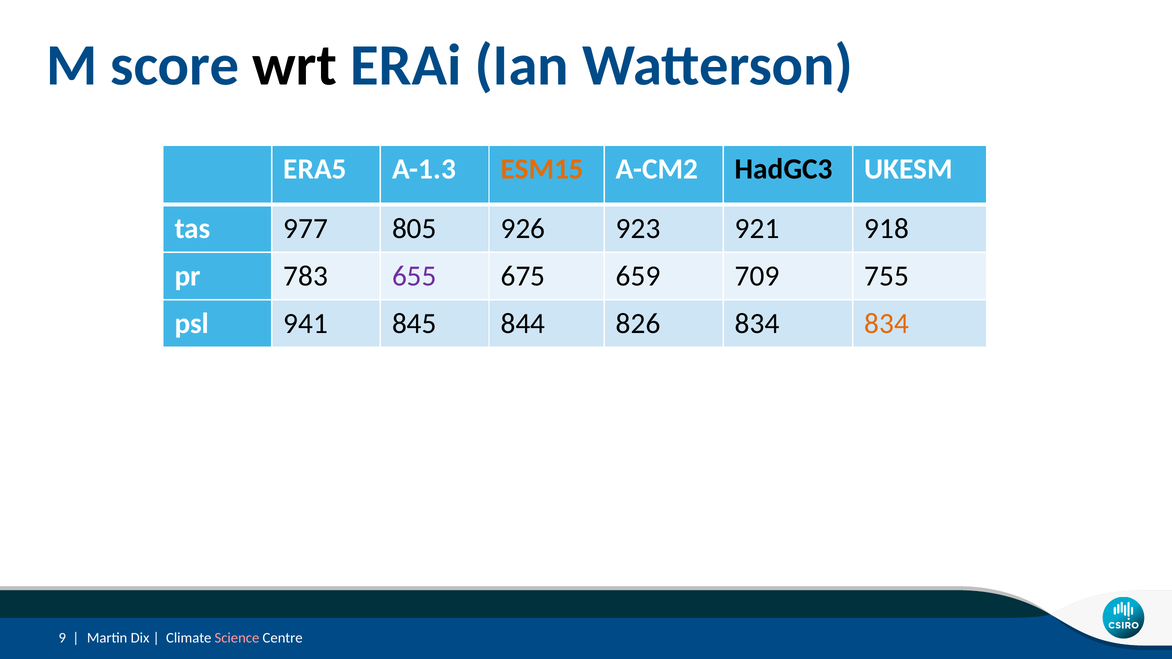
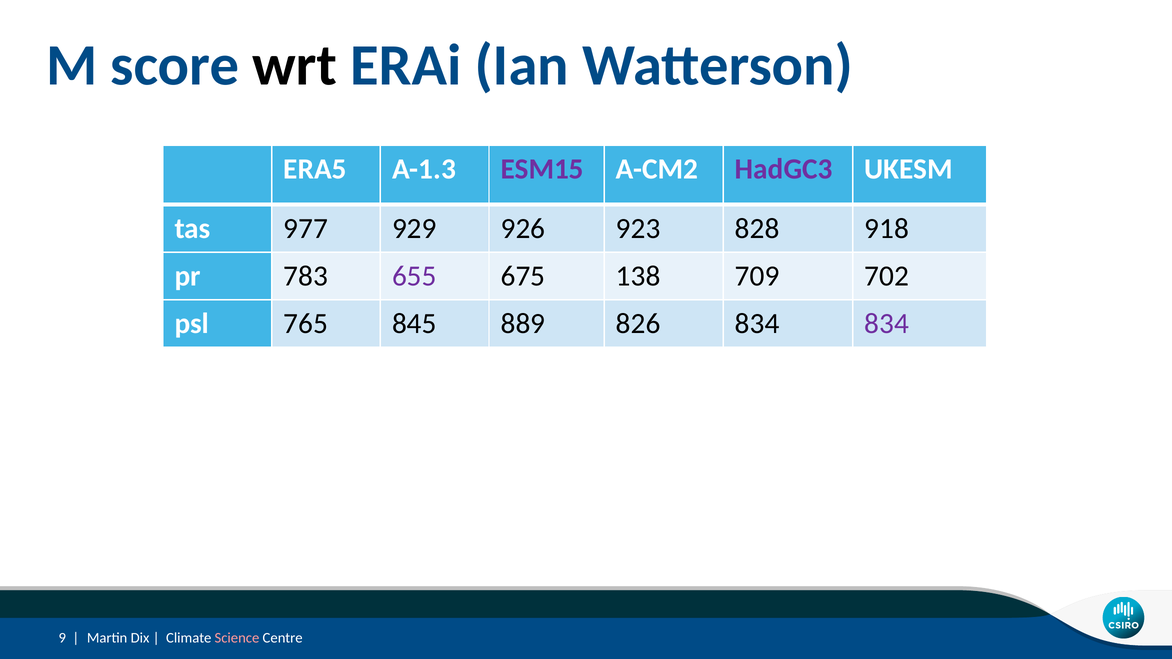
ESM15 colour: orange -> purple
HadGC3 colour: black -> purple
805: 805 -> 929
921: 921 -> 828
659: 659 -> 138
755: 755 -> 702
941: 941 -> 765
844: 844 -> 889
834 at (887, 324) colour: orange -> purple
